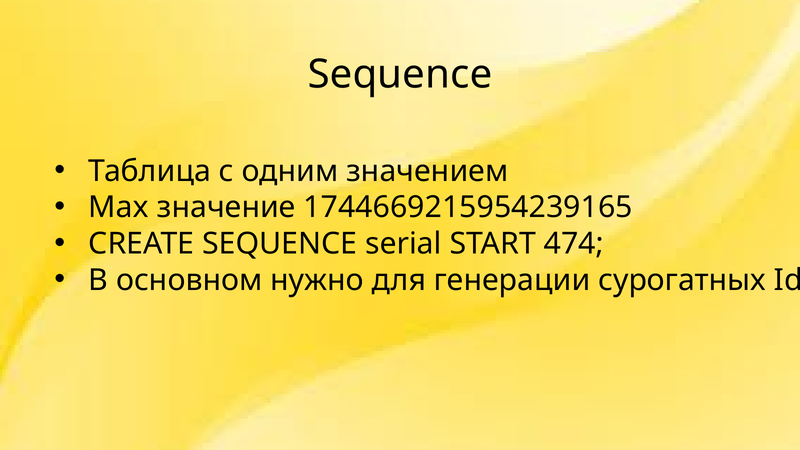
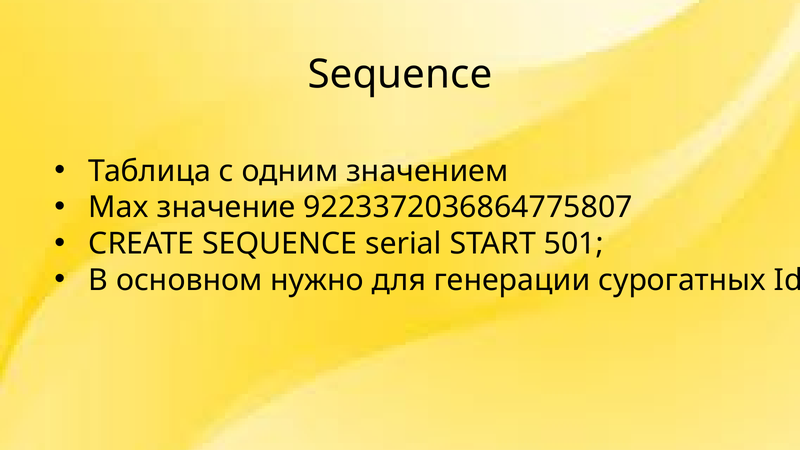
1744669215954239165: 1744669215954239165 -> 9223372036864775807
474: 474 -> 501
